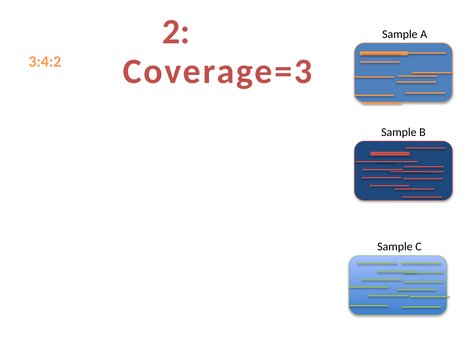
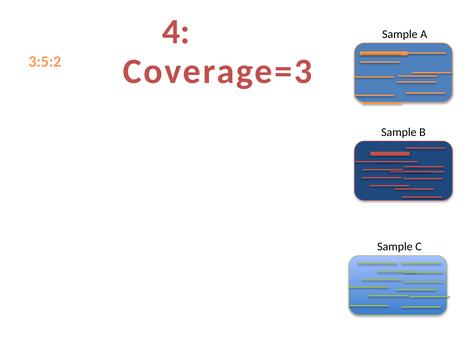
2: 2 -> 4
3:4:2: 3:4:2 -> 3:5:2
